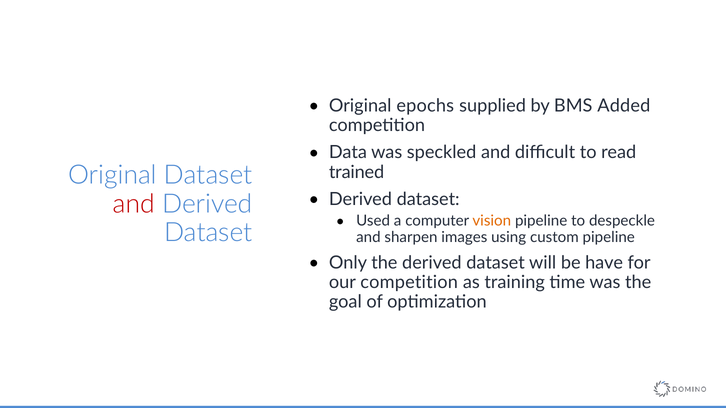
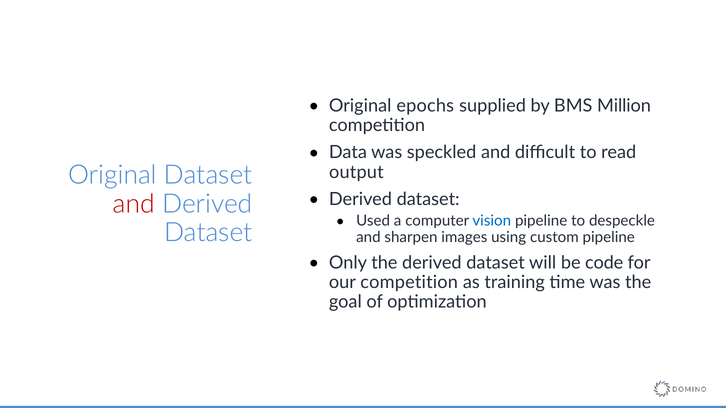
Added: Added -> Million
trained: trained -> output
vision colour: orange -> blue
have: have -> code
